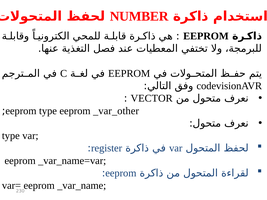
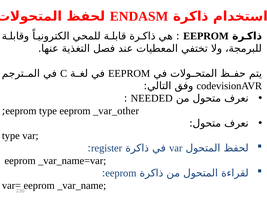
NUMBER: NUMBER -> ENDASM
VECTOR: VECTOR -> NEEDED
